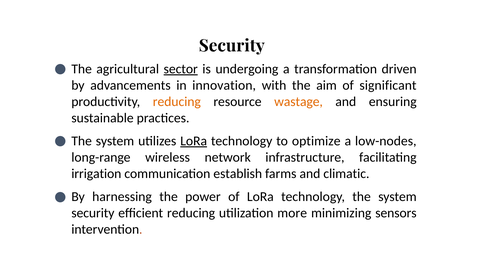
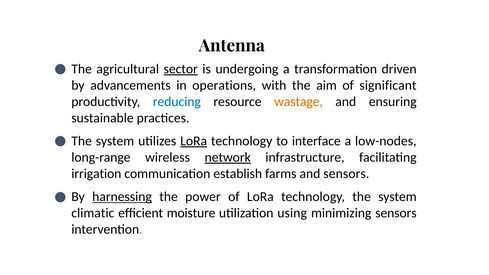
Security at (232, 46): Security -> Antenna
innovation: innovation -> operations
reducing at (177, 102) colour: orange -> blue
optimize: optimize -> interface
network underline: none -> present
and climatic: climatic -> sensors
harnessing underline: none -> present
security at (93, 213): security -> climatic
efficient reducing: reducing -> moisture
more: more -> using
